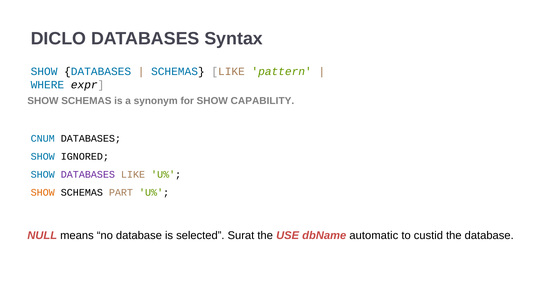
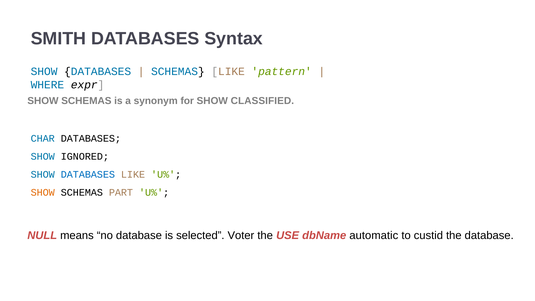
DICLO: DICLO -> SMITH
CAPABILITY: CAPABILITY -> CLASSIFIED
CNUM: CNUM -> CHAR
DATABASES at (88, 175) colour: purple -> blue
Surat: Surat -> Voter
